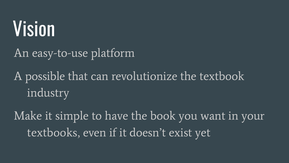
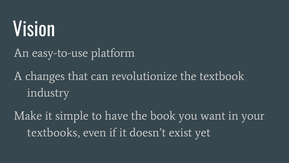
possible: possible -> changes
